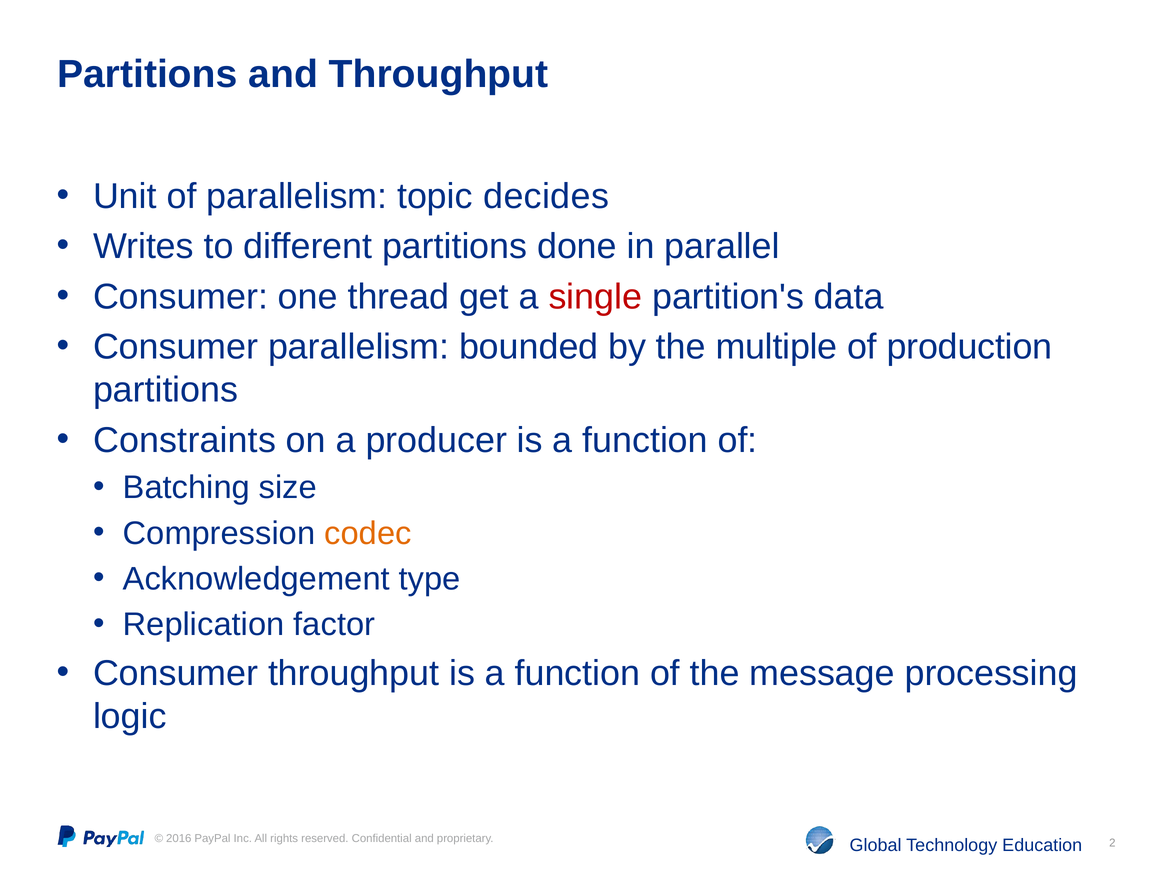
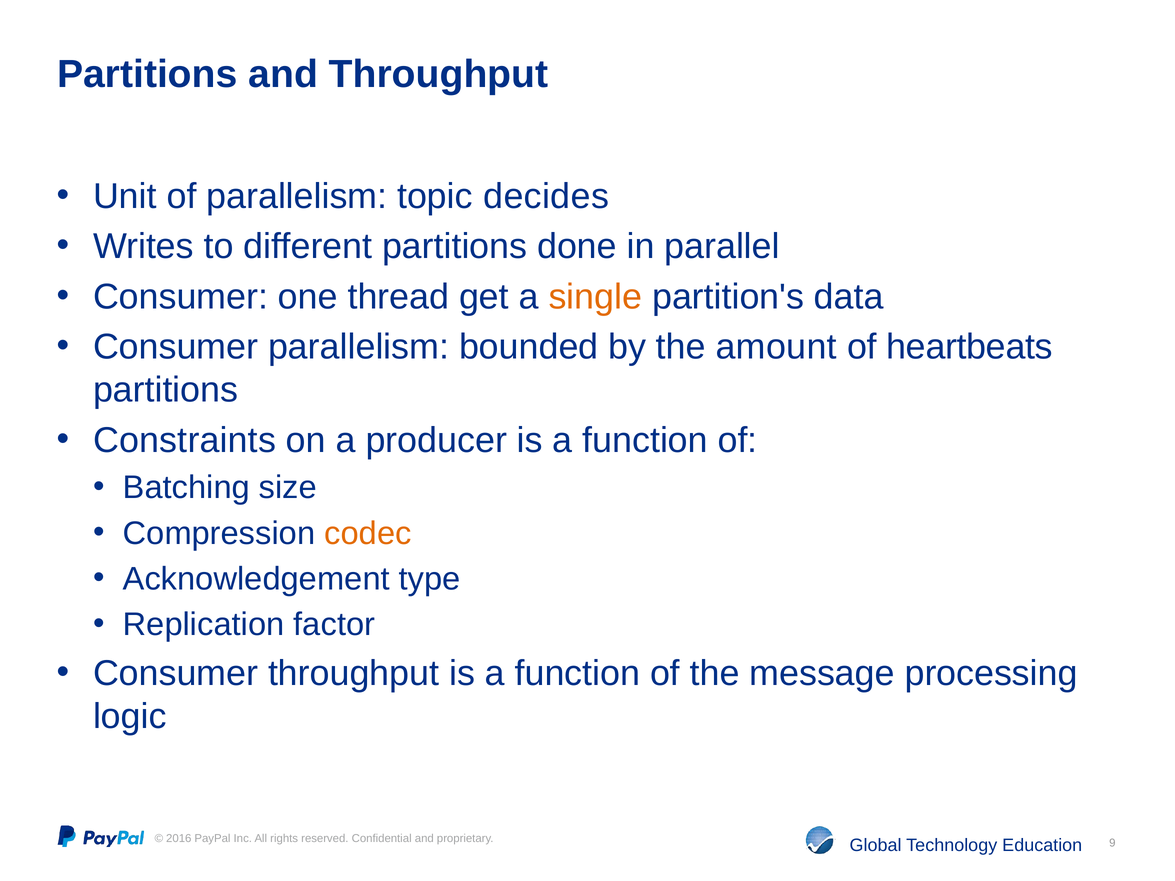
single colour: red -> orange
multiple: multiple -> amount
production: production -> heartbeats
2: 2 -> 9
